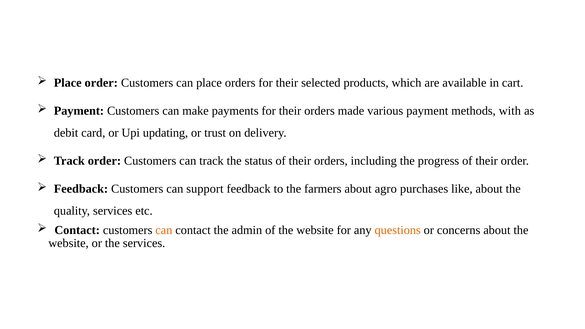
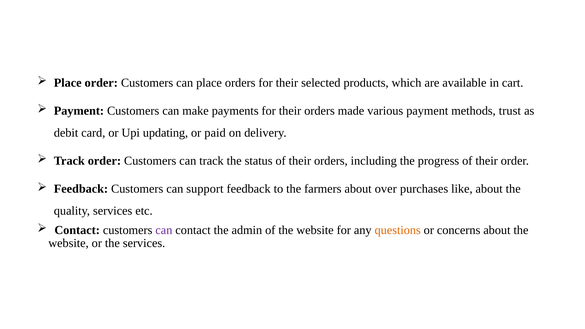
with: with -> trust
trust: trust -> paid
agro: agro -> over
can at (164, 230) colour: orange -> purple
